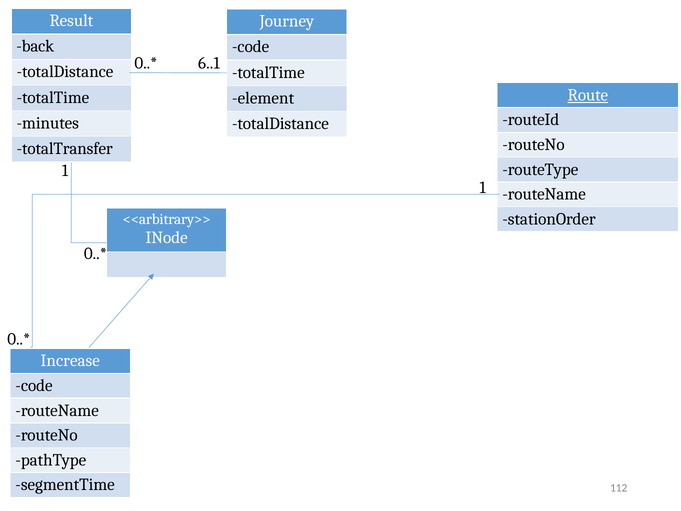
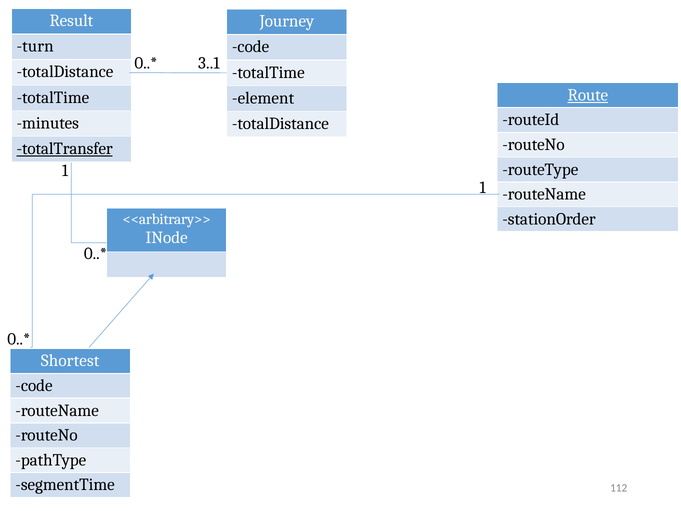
back: back -> turn
6..1: 6..1 -> 3..1
totalTransfer underline: none -> present
Increase: Increase -> Shortest
